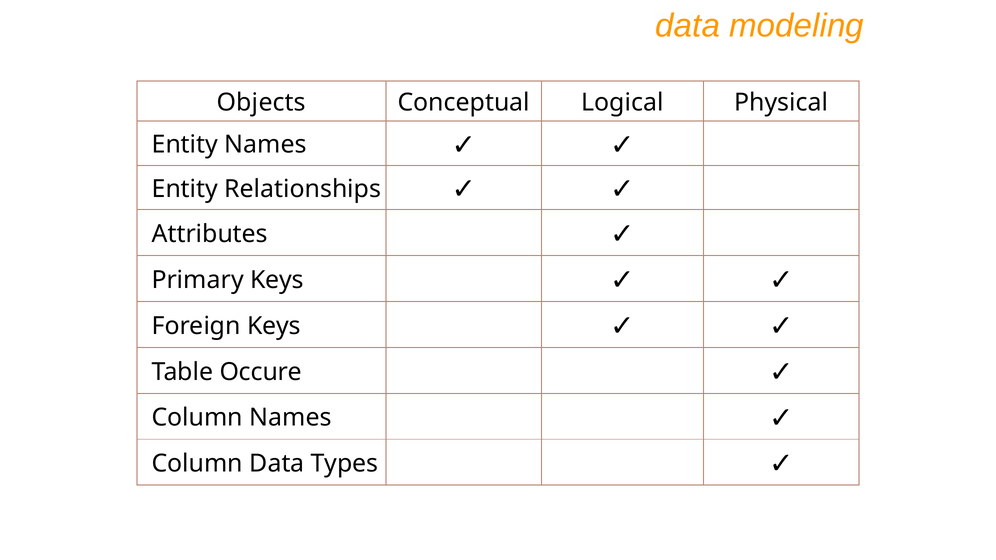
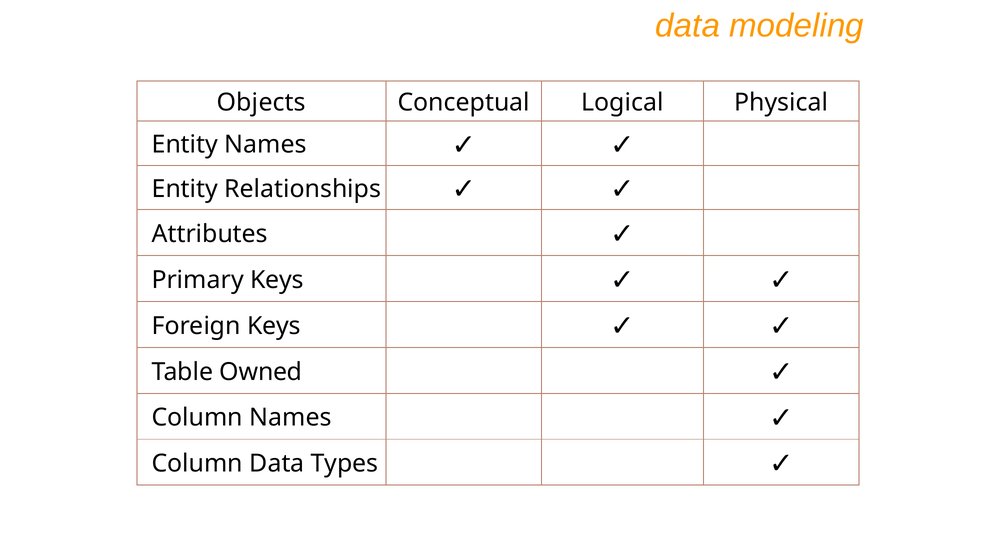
Occure: Occure -> Owned
